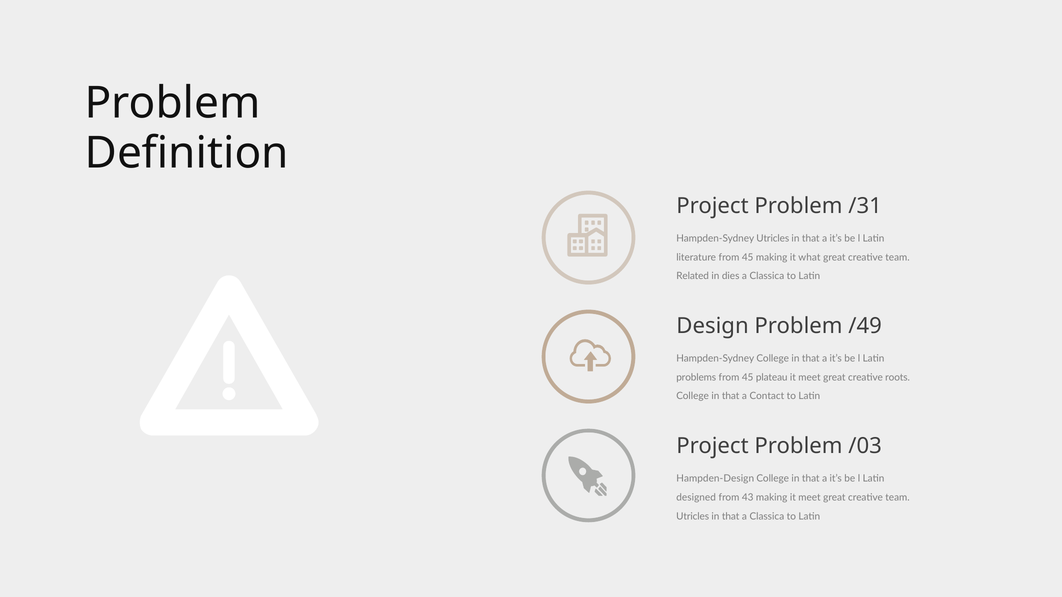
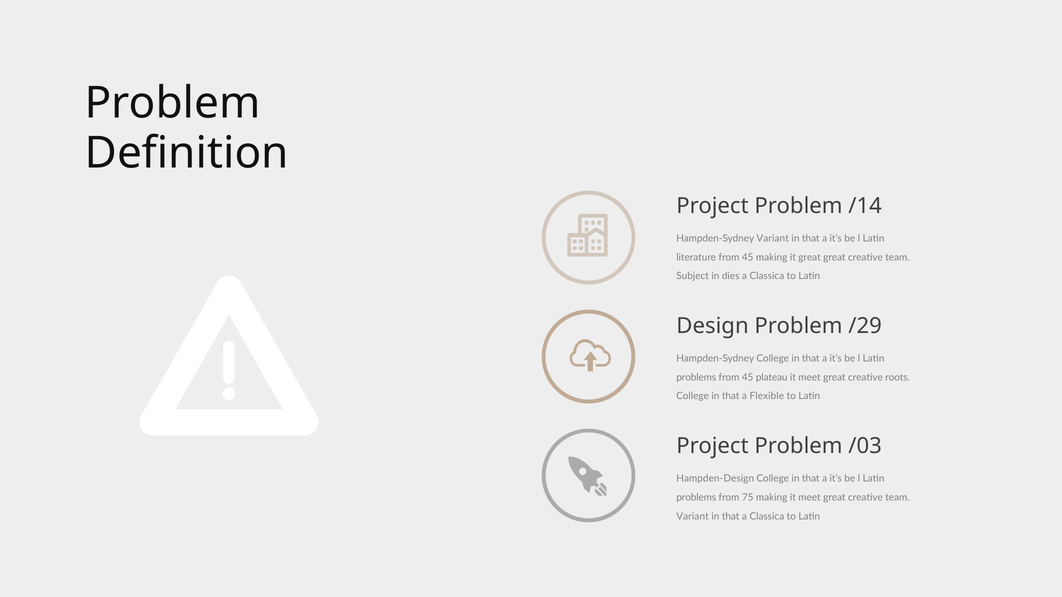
/31: /31 -> /14
Hampden-Sydney Utricles: Utricles -> Variant
it what: what -> great
Related: Related -> Subject
/49: /49 -> /29
Contact: Contact -> Flexible
designed at (696, 498): designed -> problems
43: 43 -> 75
Utricles at (693, 517): Utricles -> Variant
